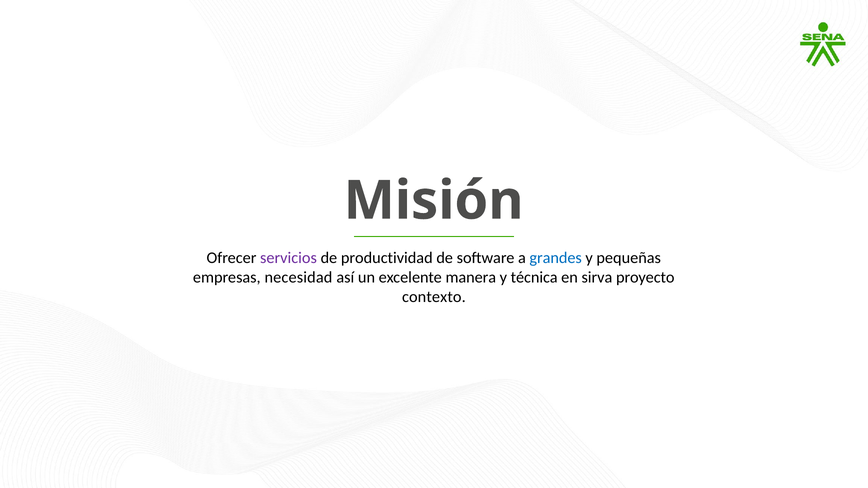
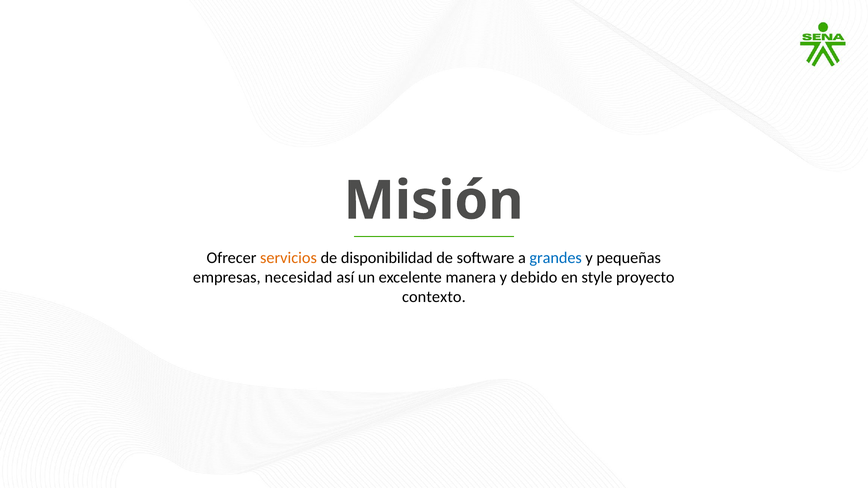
servicios colour: purple -> orange
productividad: productividad -> disponibilidad
técnica: técnica -> debido
sirva: sirva -> style
